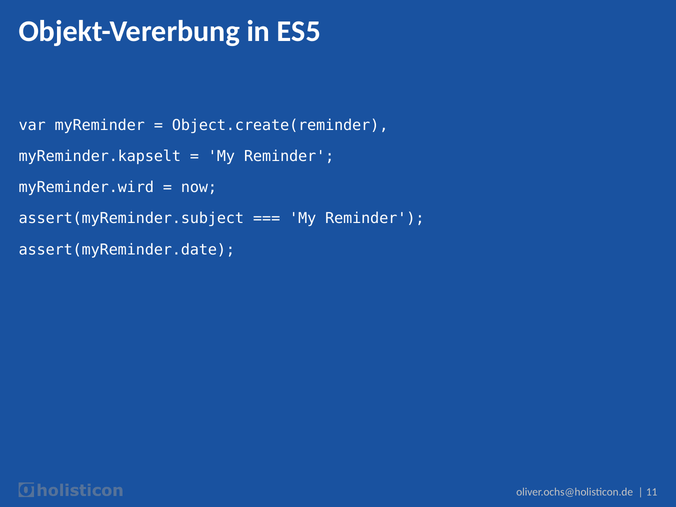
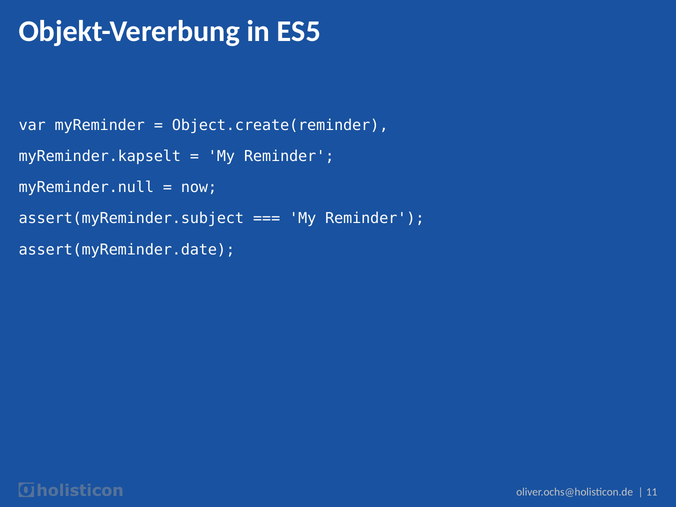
myReminder.wird: myReminder.wird -> myReminder.null
